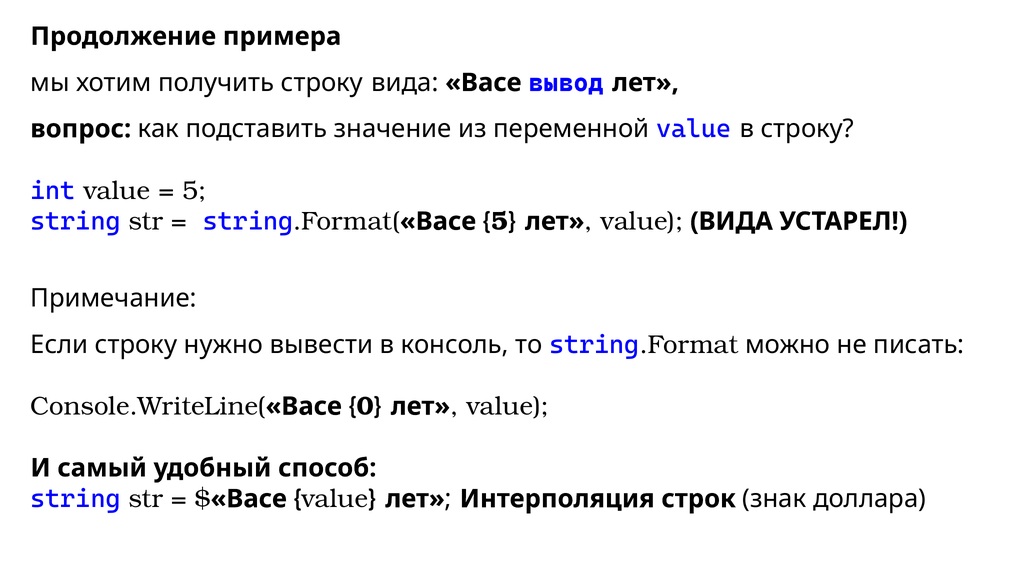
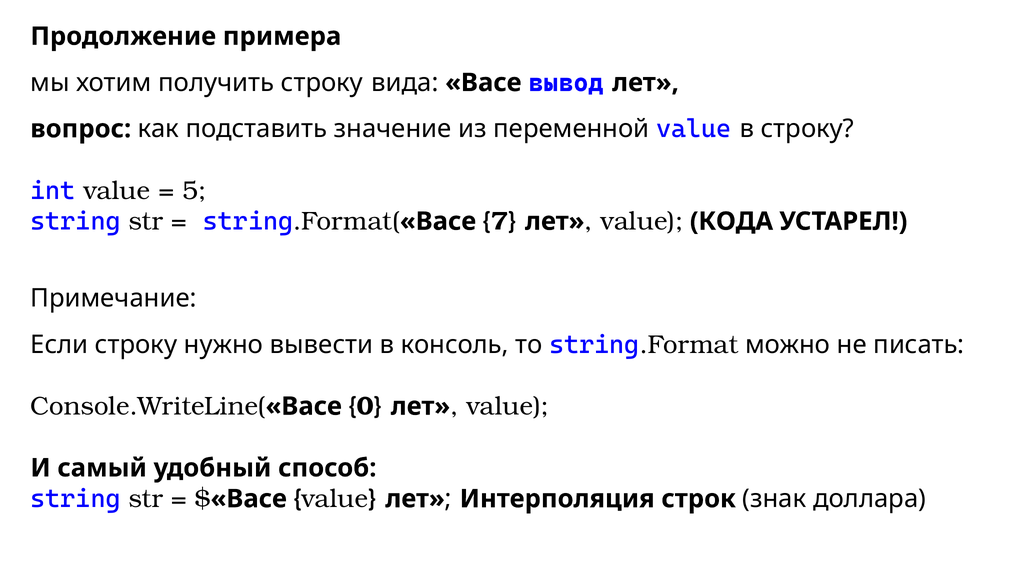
Васе 5: 5 -> 7
value ВИДА: ВИДА -> КОДА
